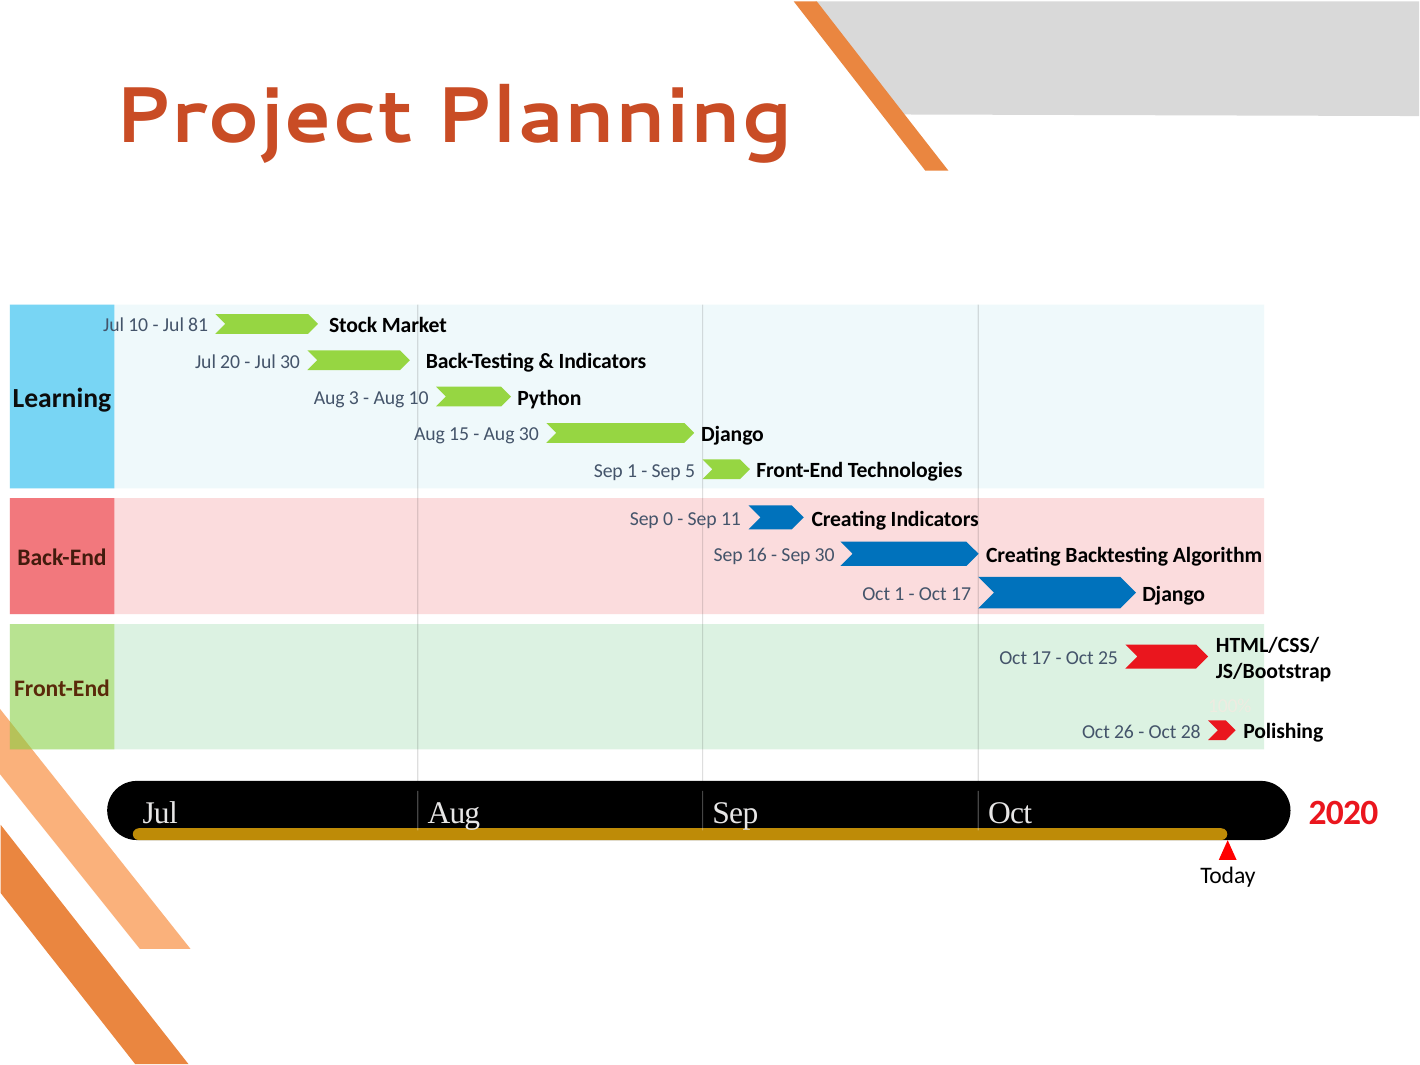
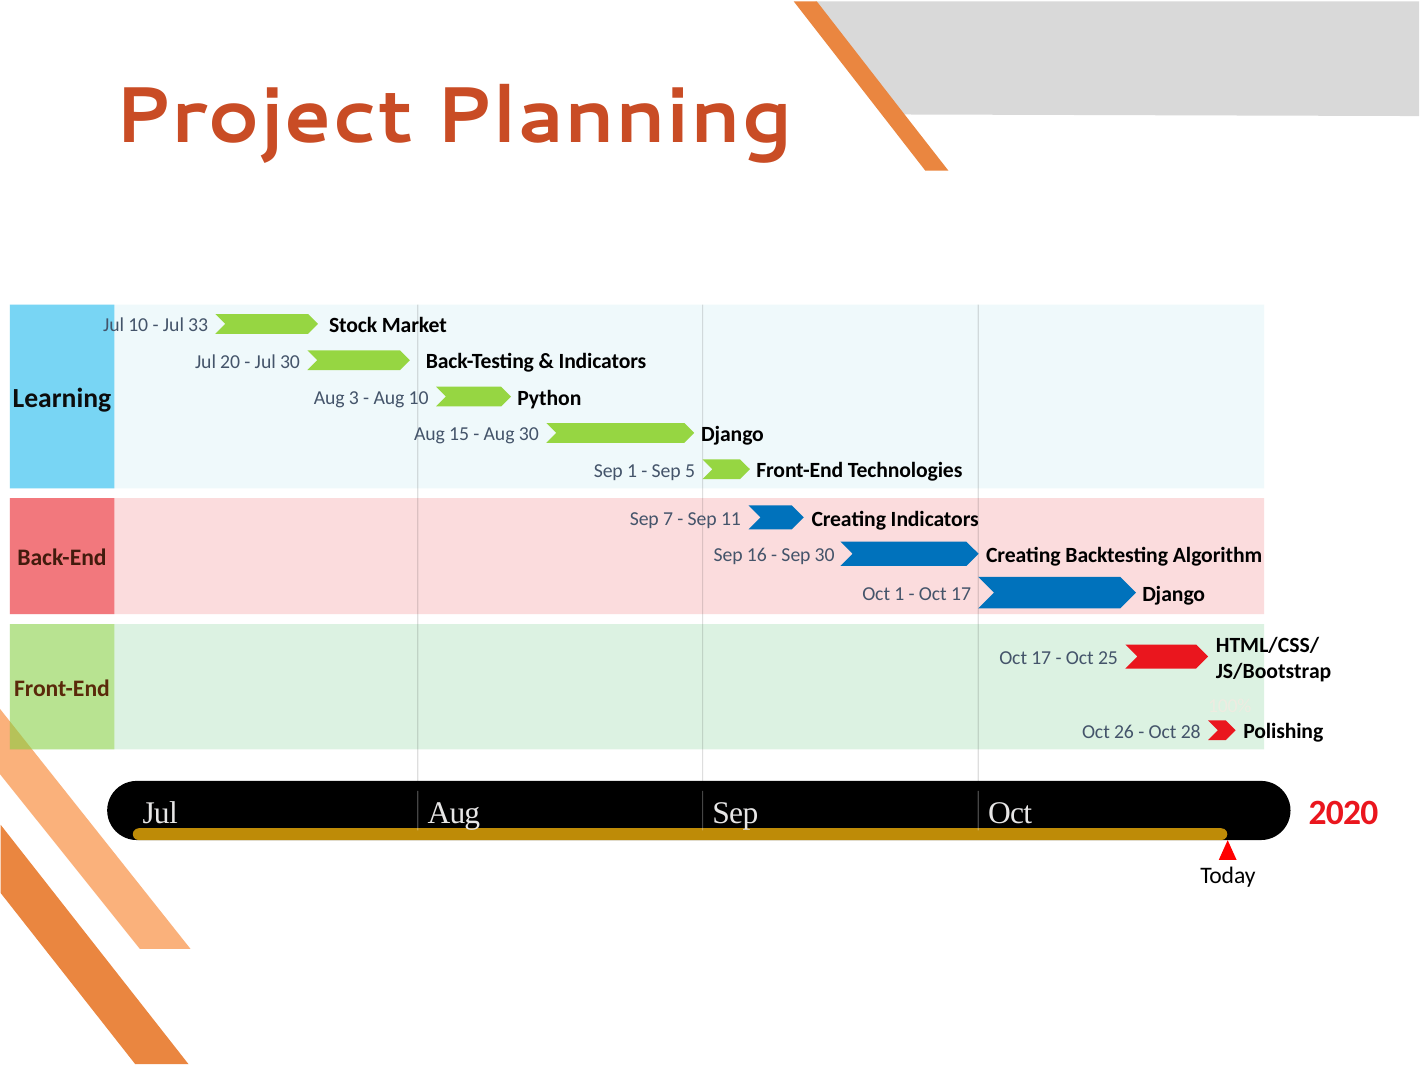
81: 81 -> 33
0: 0 -> 7
